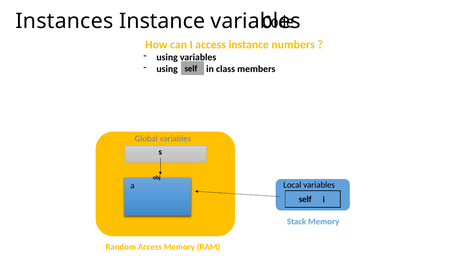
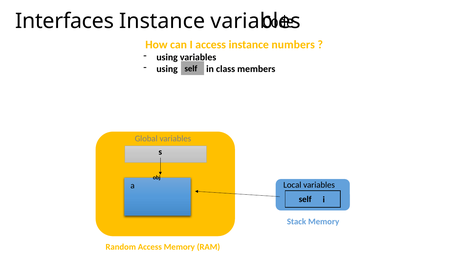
Instances: Instances -> Interfaces
